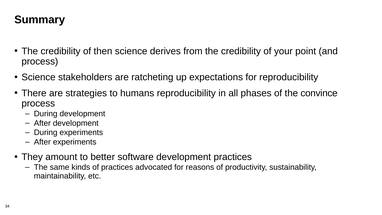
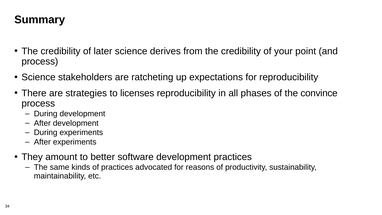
then: then -> later
humans: humans -> licenses
